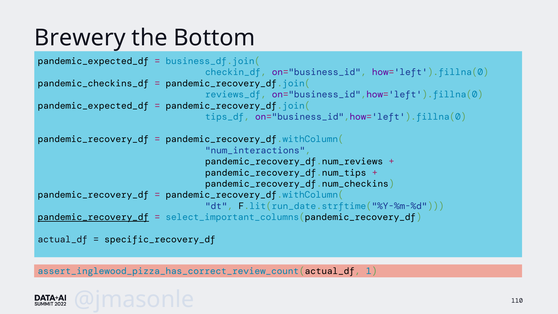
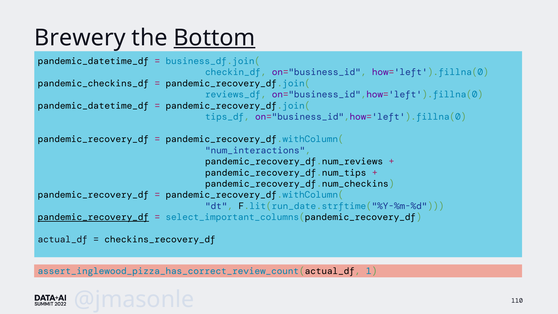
Bottom underline: none -> present
pandemic_expected_df at (93, 61): pandemic_expected_df -> pandemic_datetime_df
pandemic_expected_df at (93, 106): pandemic_expected_df -> pandemic_datetime_df
specific_recovery_df: specific_recovery_df -> checkins_recovery_df
